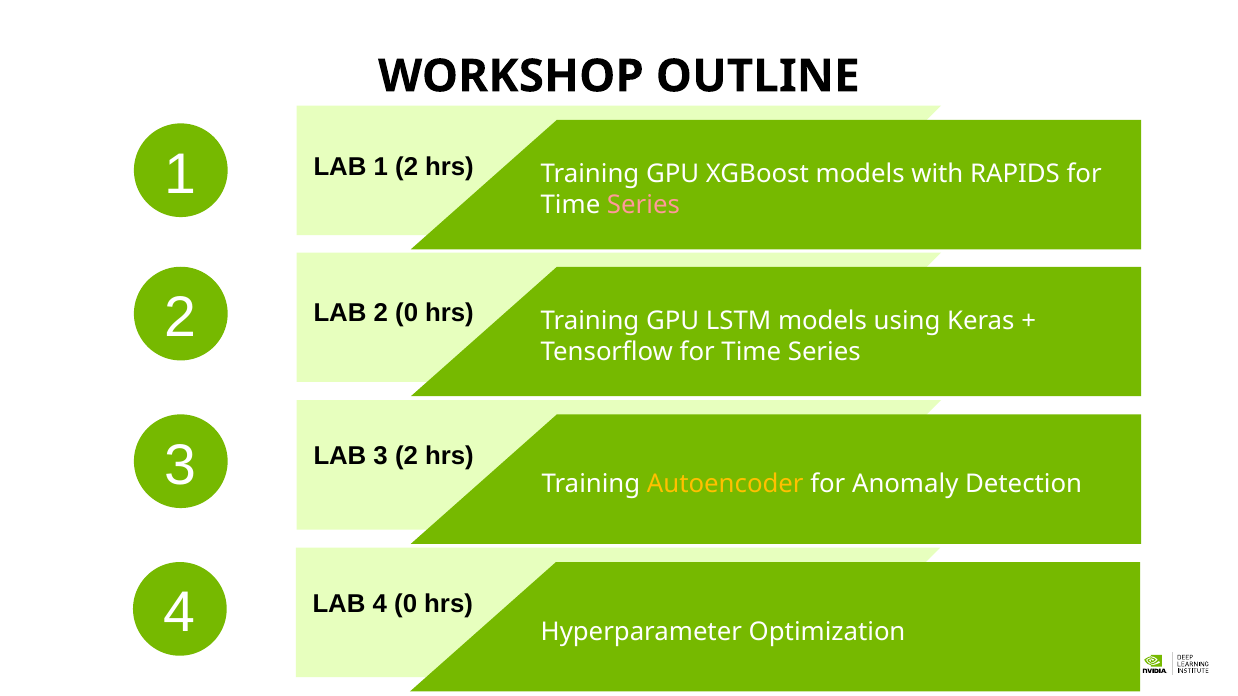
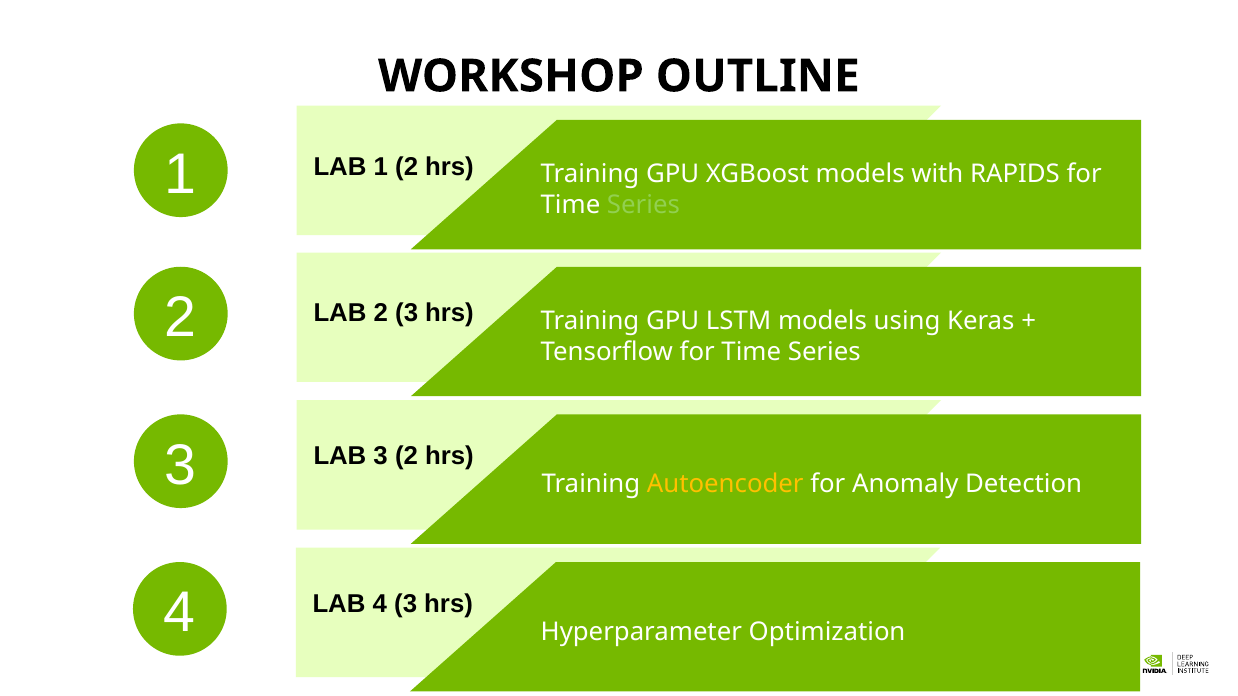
Series at (643, 205) colour: pink -> light green
LAB 2 0: 0 -> 3
4 0: 0 -> 3
